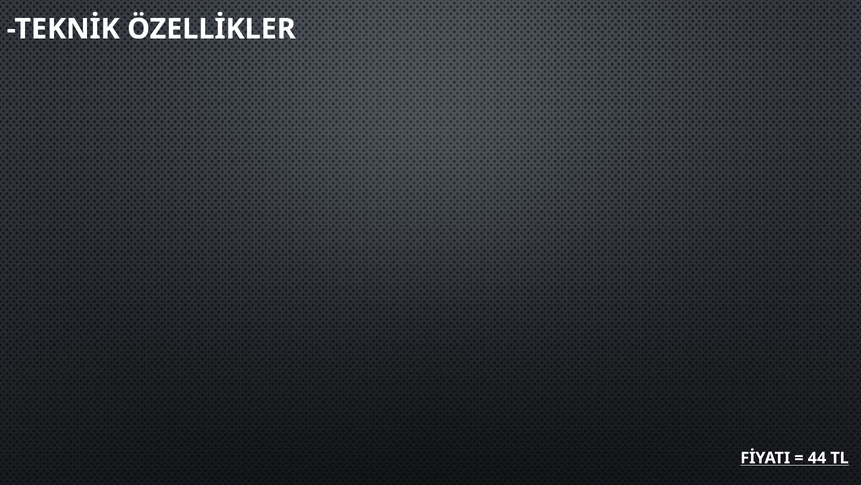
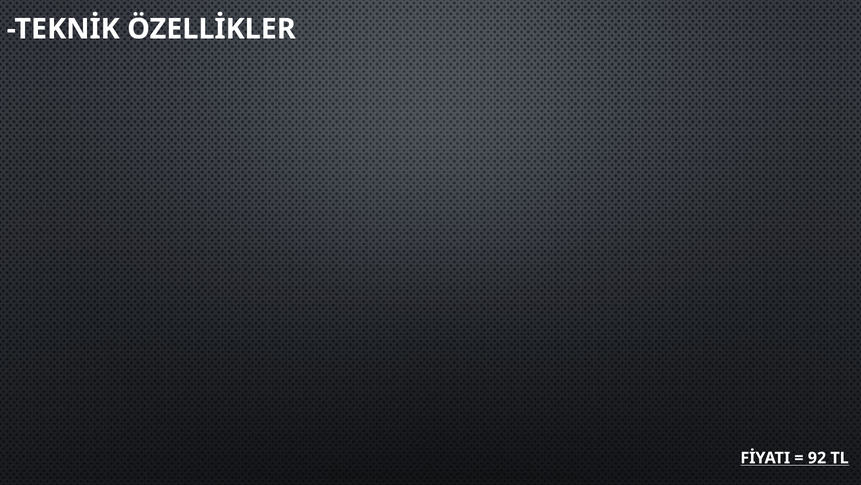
44: 44 -> 92
